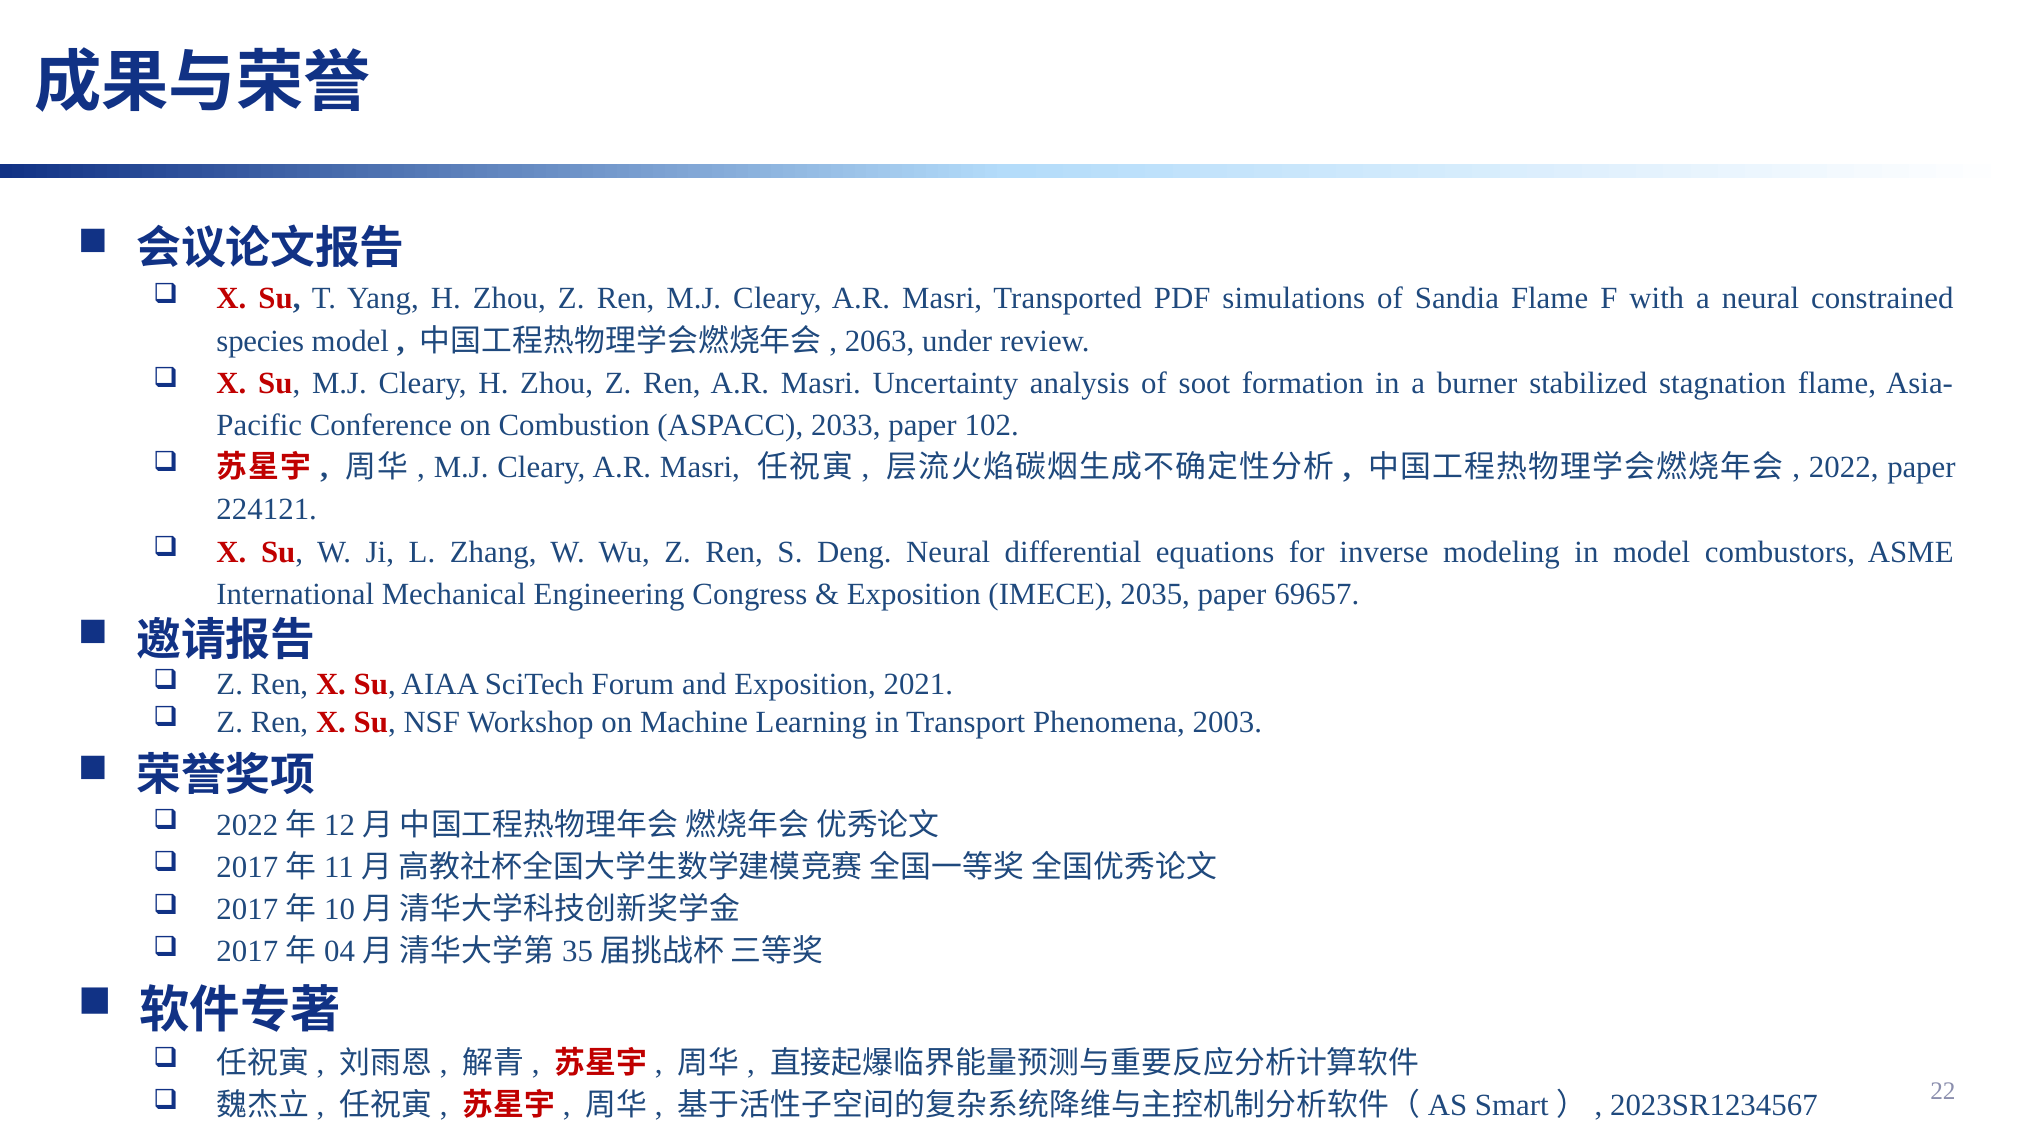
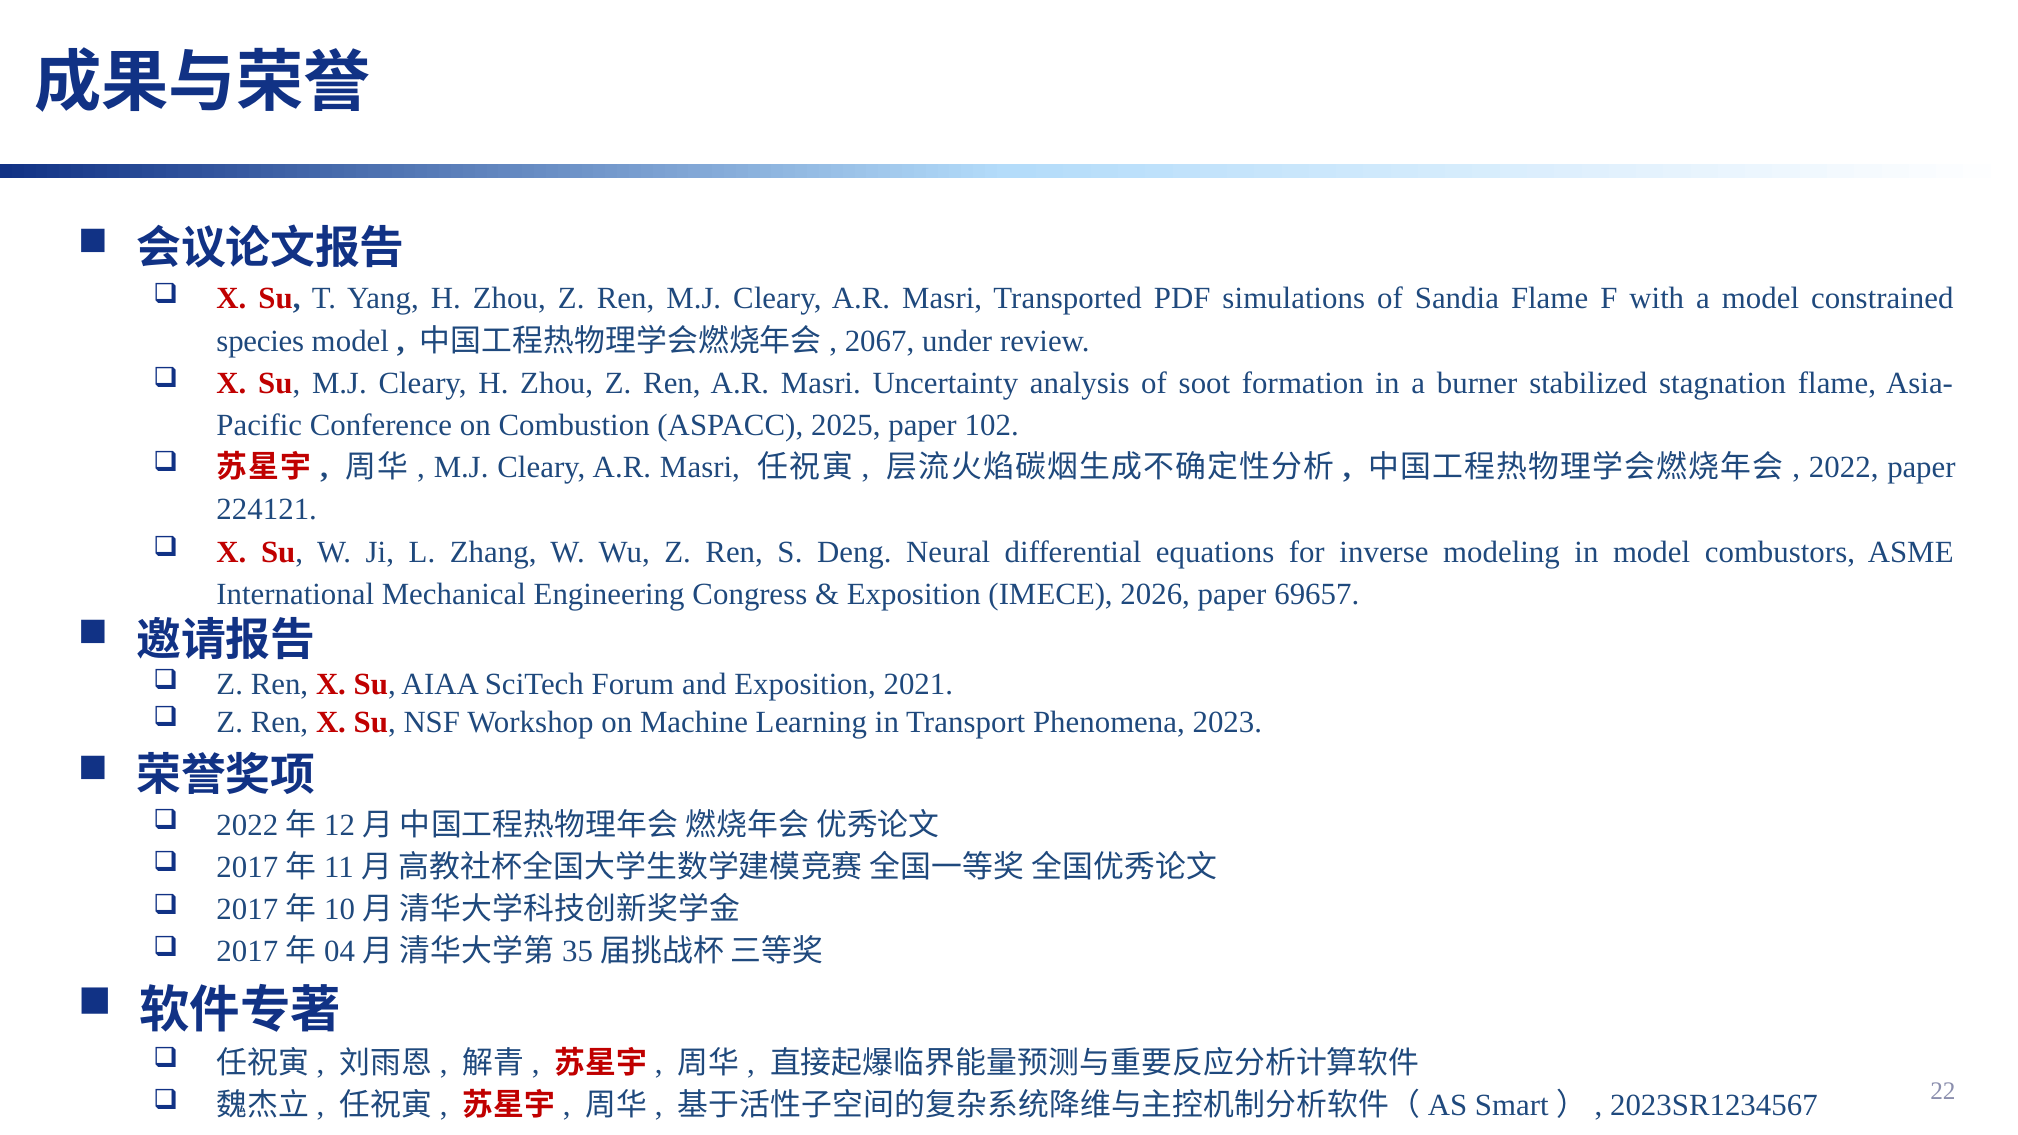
a neural: neural -> model
2063: 2063 -> 2067
2033: 2033 -> 2025
2035: 2035 -> 2026
2003: 2003 -> 2023
